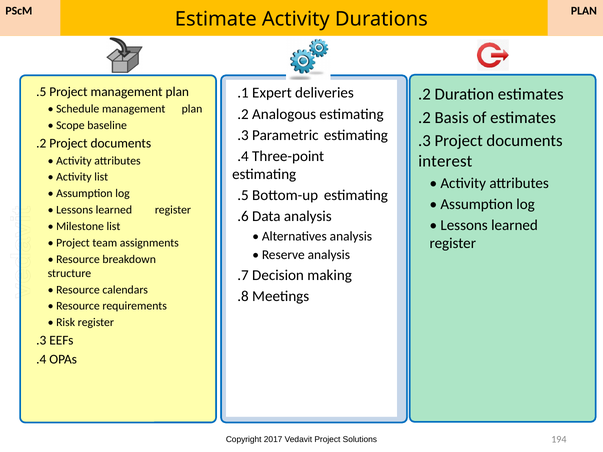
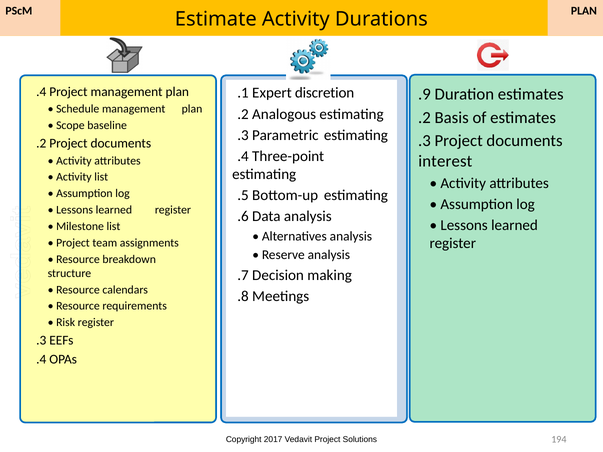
deliveries: deliveries -> discretion
.5 at (41, 92): .5 -> .4
.2 at (424, 94): .2 -> .9
